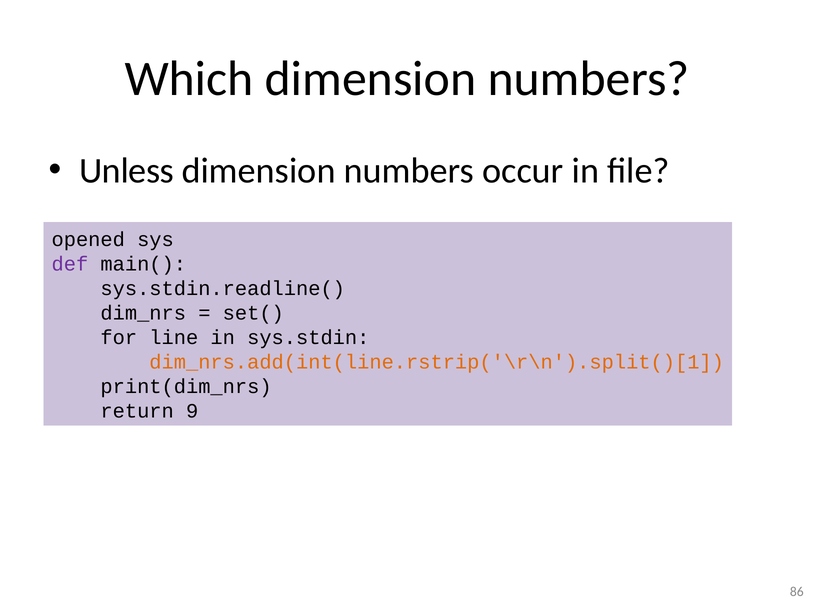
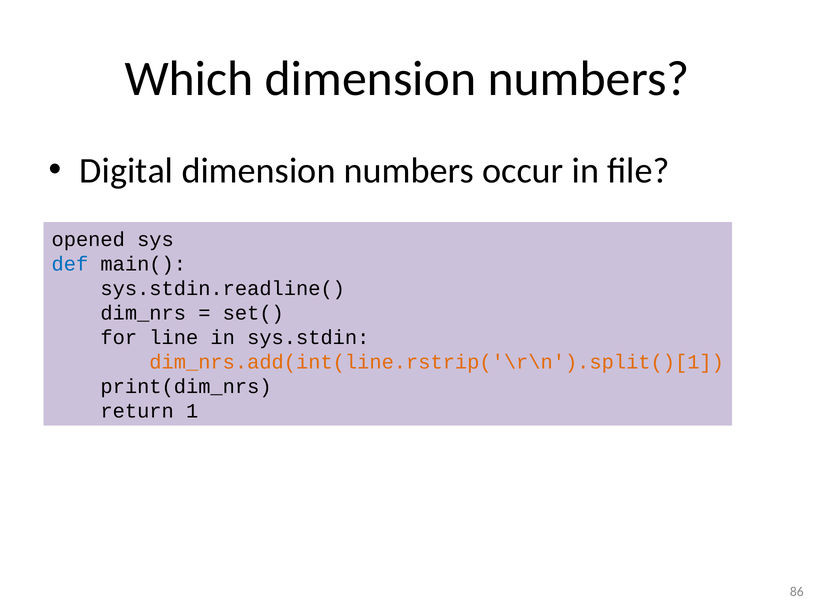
Unless: Unless -> Digital
def colour: purple -> blue
9: 9 -> 1
